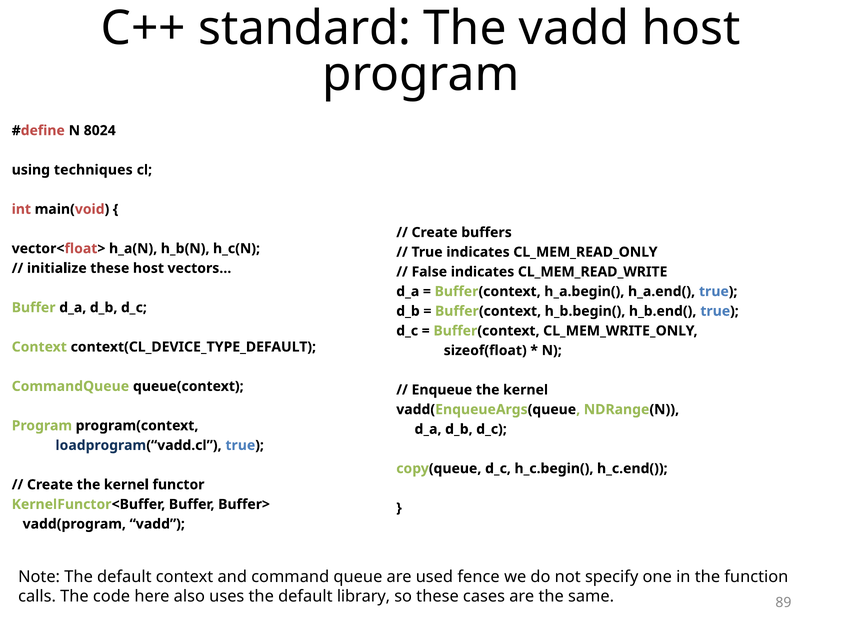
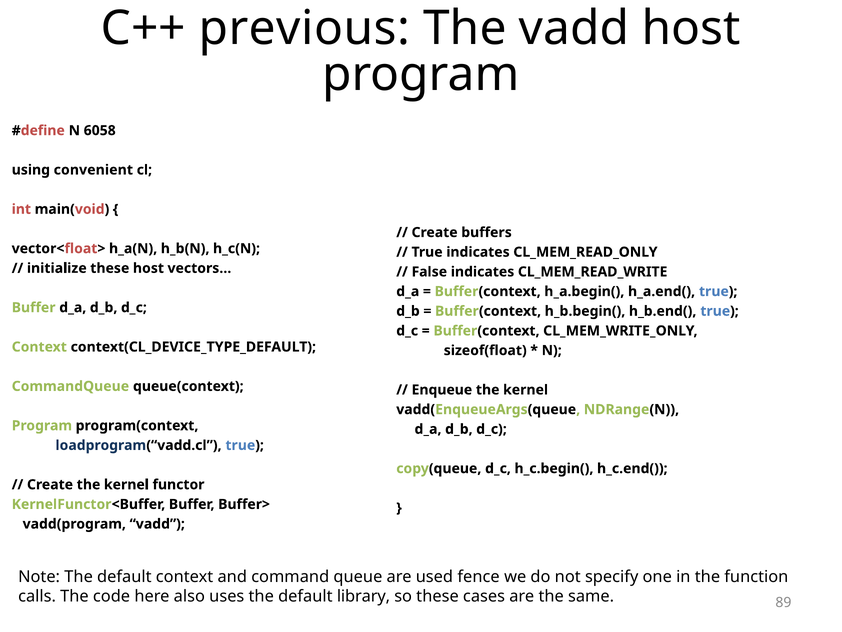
standard: standard -> previous
8024: 8024 -> 6058
techniques: techniques -> convenient
